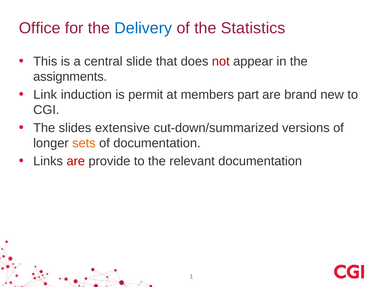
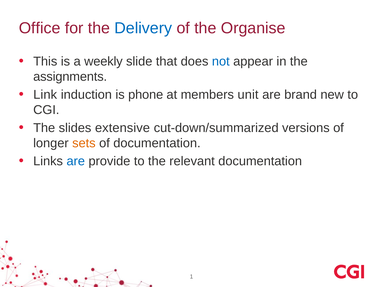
Statistics: Statistics -> Organise
central: central -> weekly
not colour: red -> blue
permit: permit -> phone
part: part -> unit
are at (76, 161) colour: red -> blue
